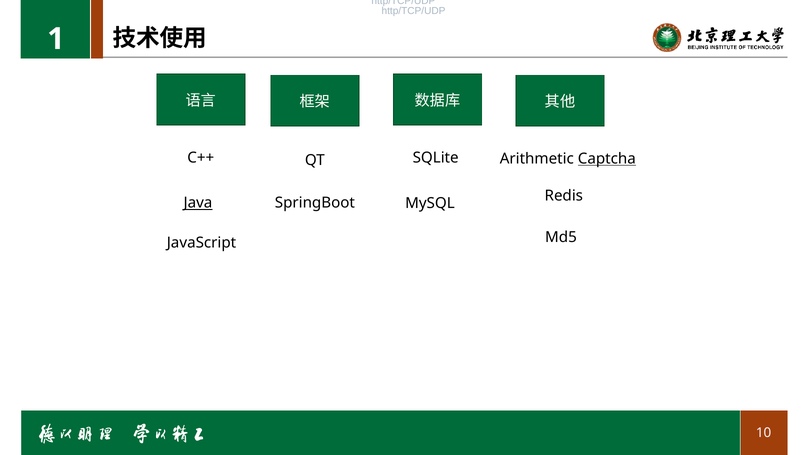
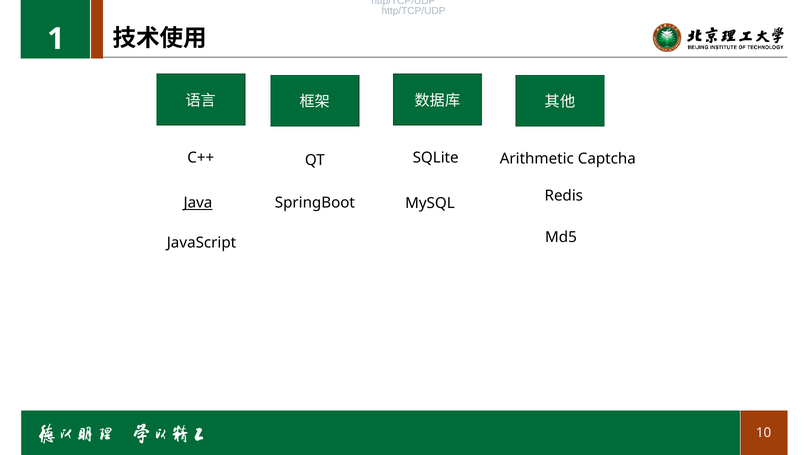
Captcha underline: present -> none
